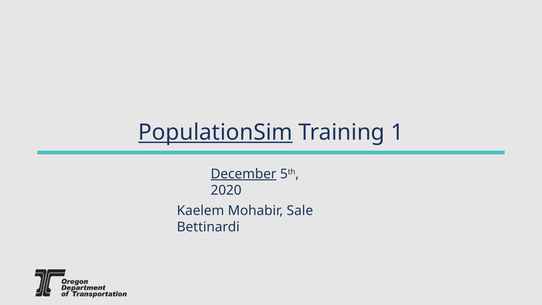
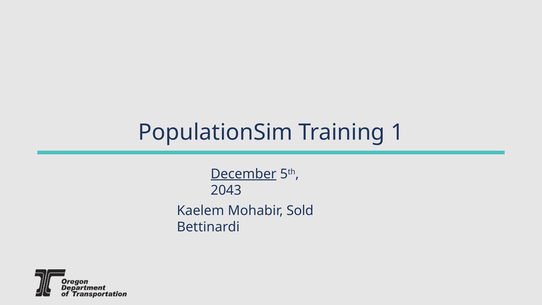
PopulationSim underline: present -> none
2020: 2020 -> 2043
Sale: Sale -> Sold
